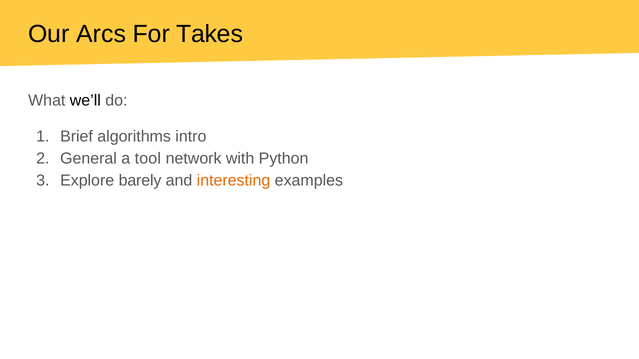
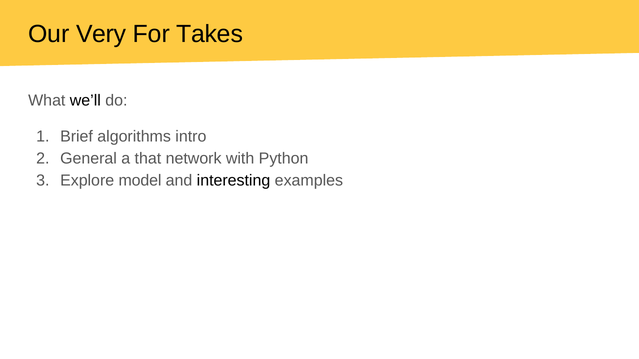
Arcs: Arcs -> Very
tool: tool -> that
barely: barely -> model
interesting colour: orange -> black
